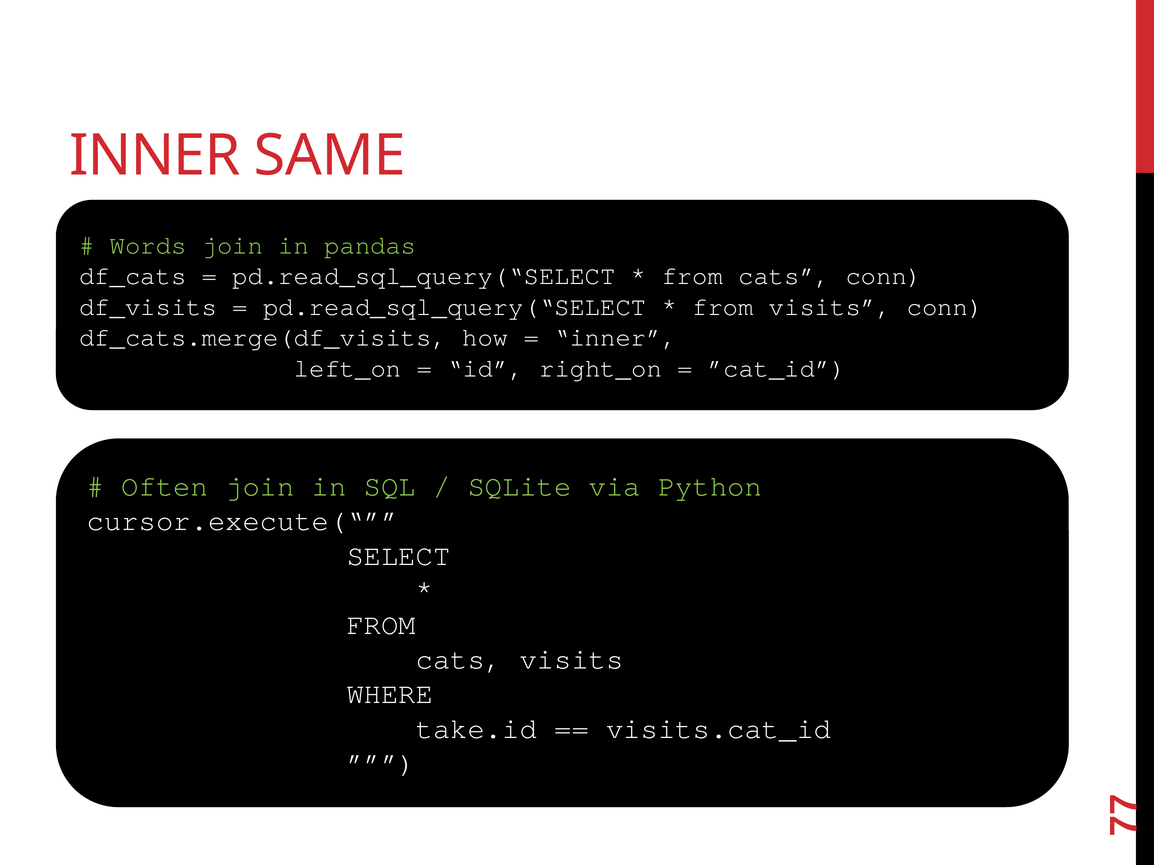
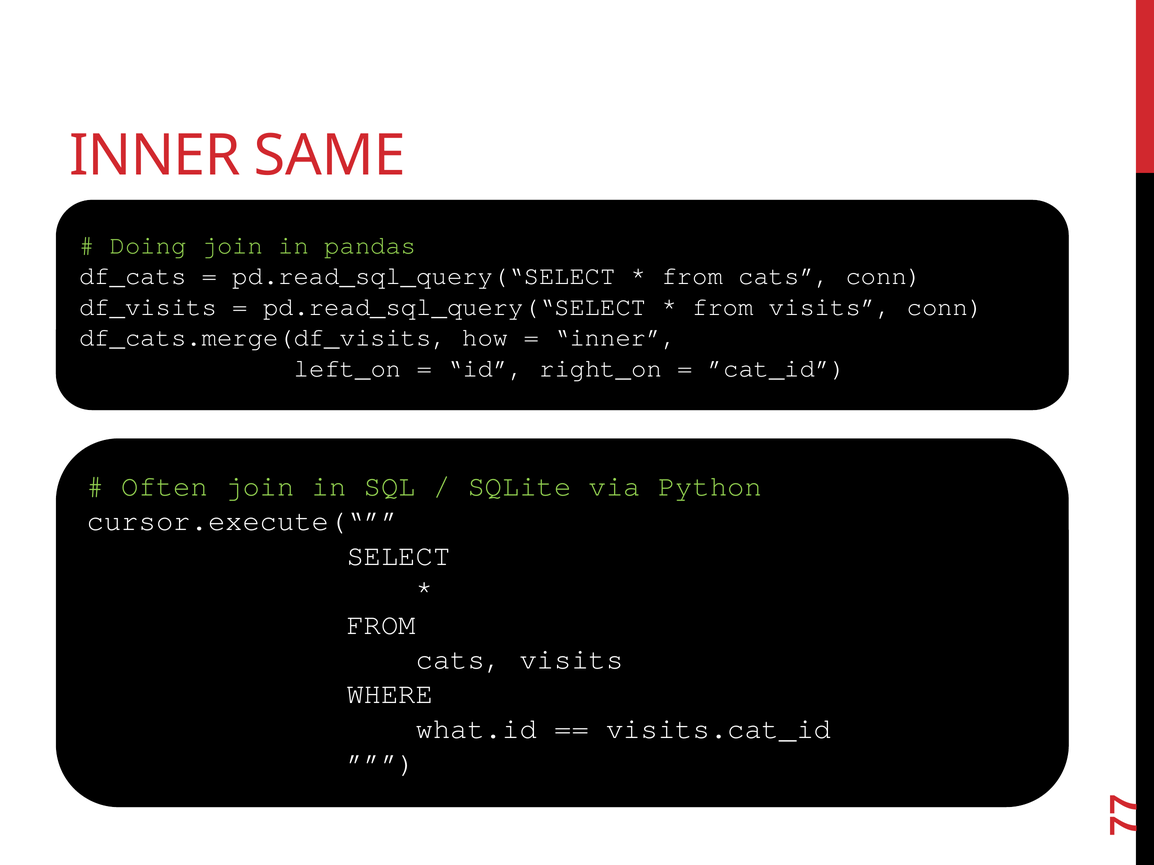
Words: Words -> Doing
take.id: take.id -> what.id
